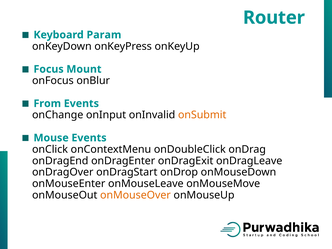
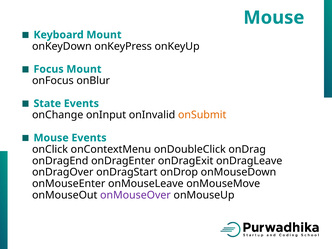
Router at (274, 18): Router -> Mouse
Keyboard Param: Param -> Mount
From: From -> State
onMouseOver colour: orange -> purple
